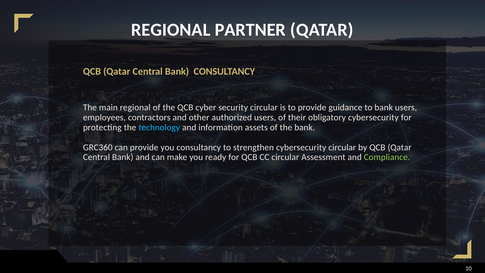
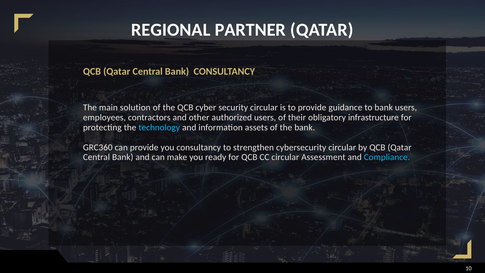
main regional: regional -> solution
obligatory cybersecurity: cybersecurity -> infrastructure
Compliance colour: light green -> light blue
